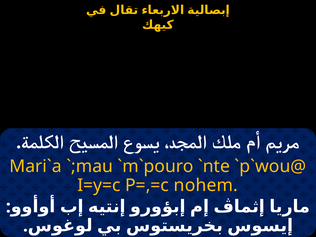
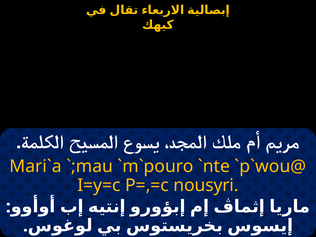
nohem: nohem -> nousyri
